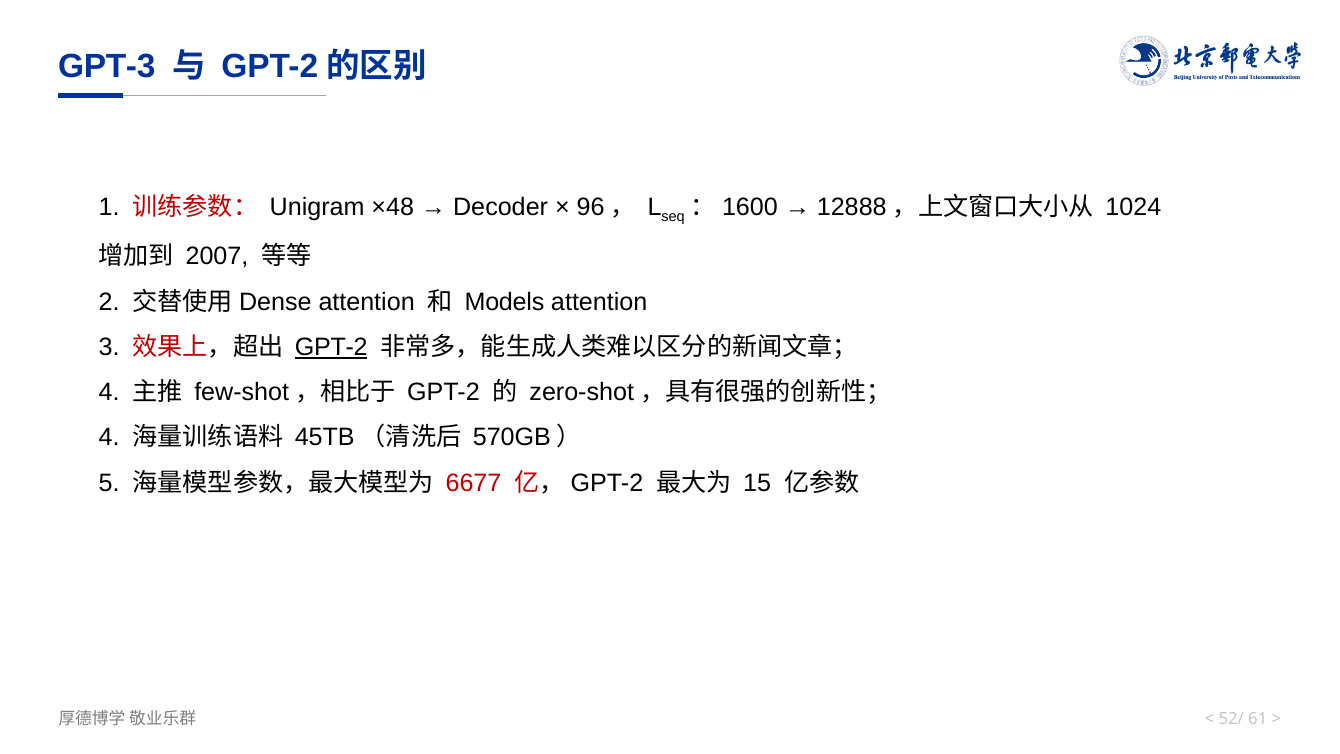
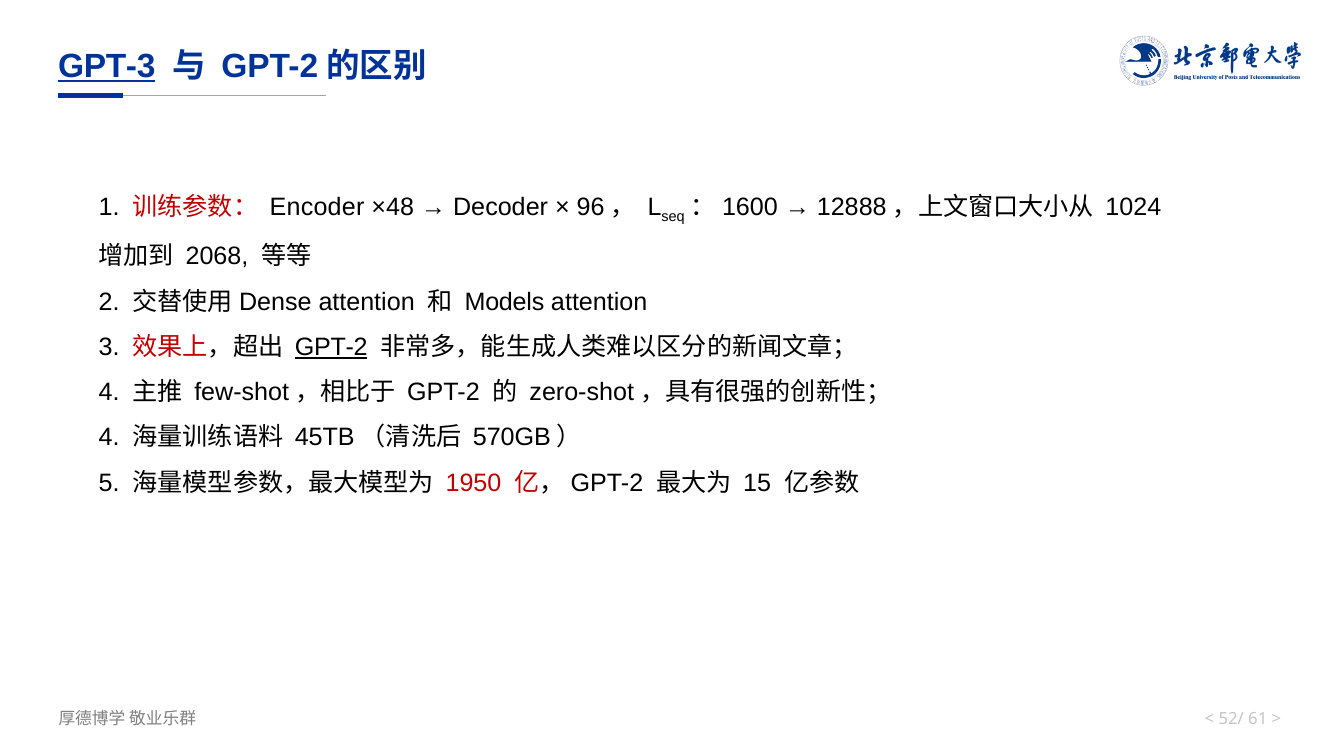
GPT-3 underline: none -> present
Unigram: Unigram -> Encoder
2007: 2007 -> 2068
6677: 6677 -> 1950
